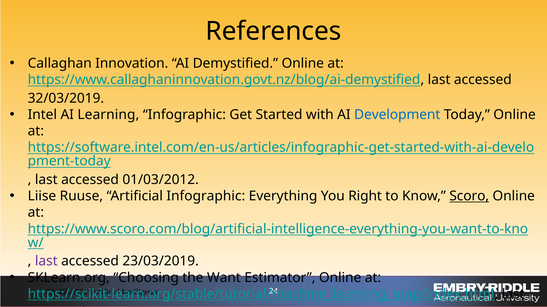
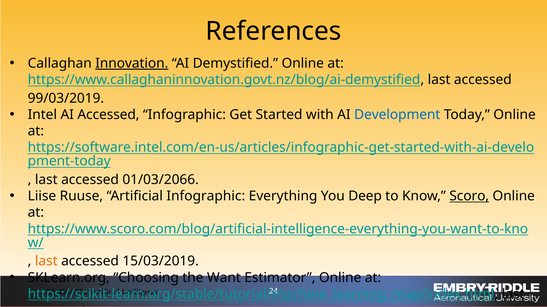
Innovation underline: none -> present
32/03/2019: 32/03/2019 -> 99/03/2019
AI Learning: Learning -> Accessed
01/03/2012: 01/03/2012 -> 01/03/2066
You Right: Right -> Deep
last at (46, 262) colour: purple -> orange
23/03/2019: 23/03/2019 -> 15/03/2019
